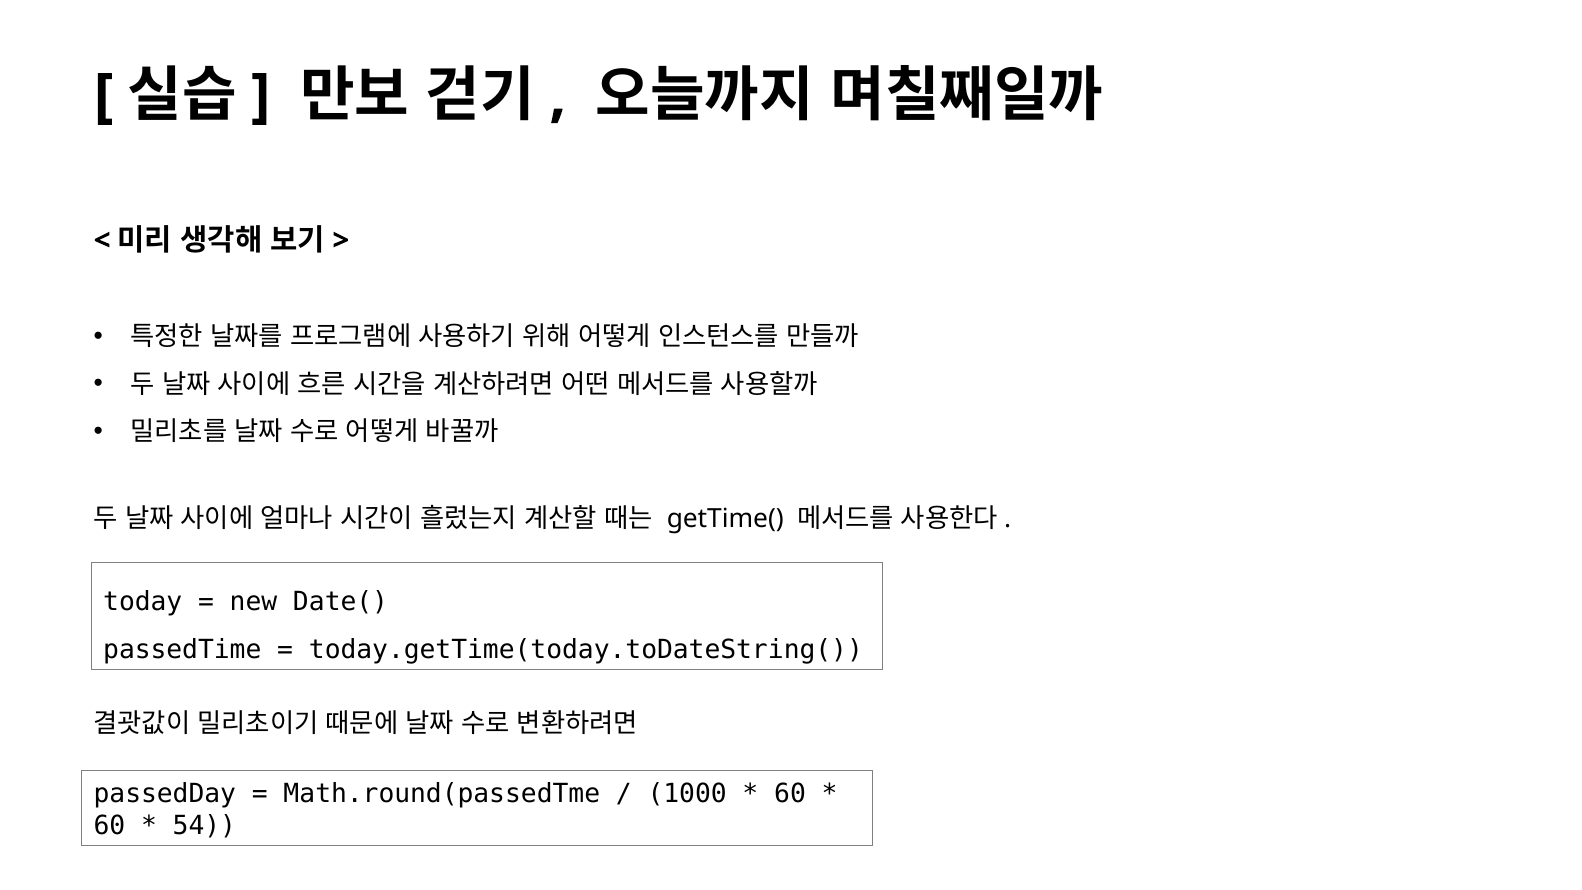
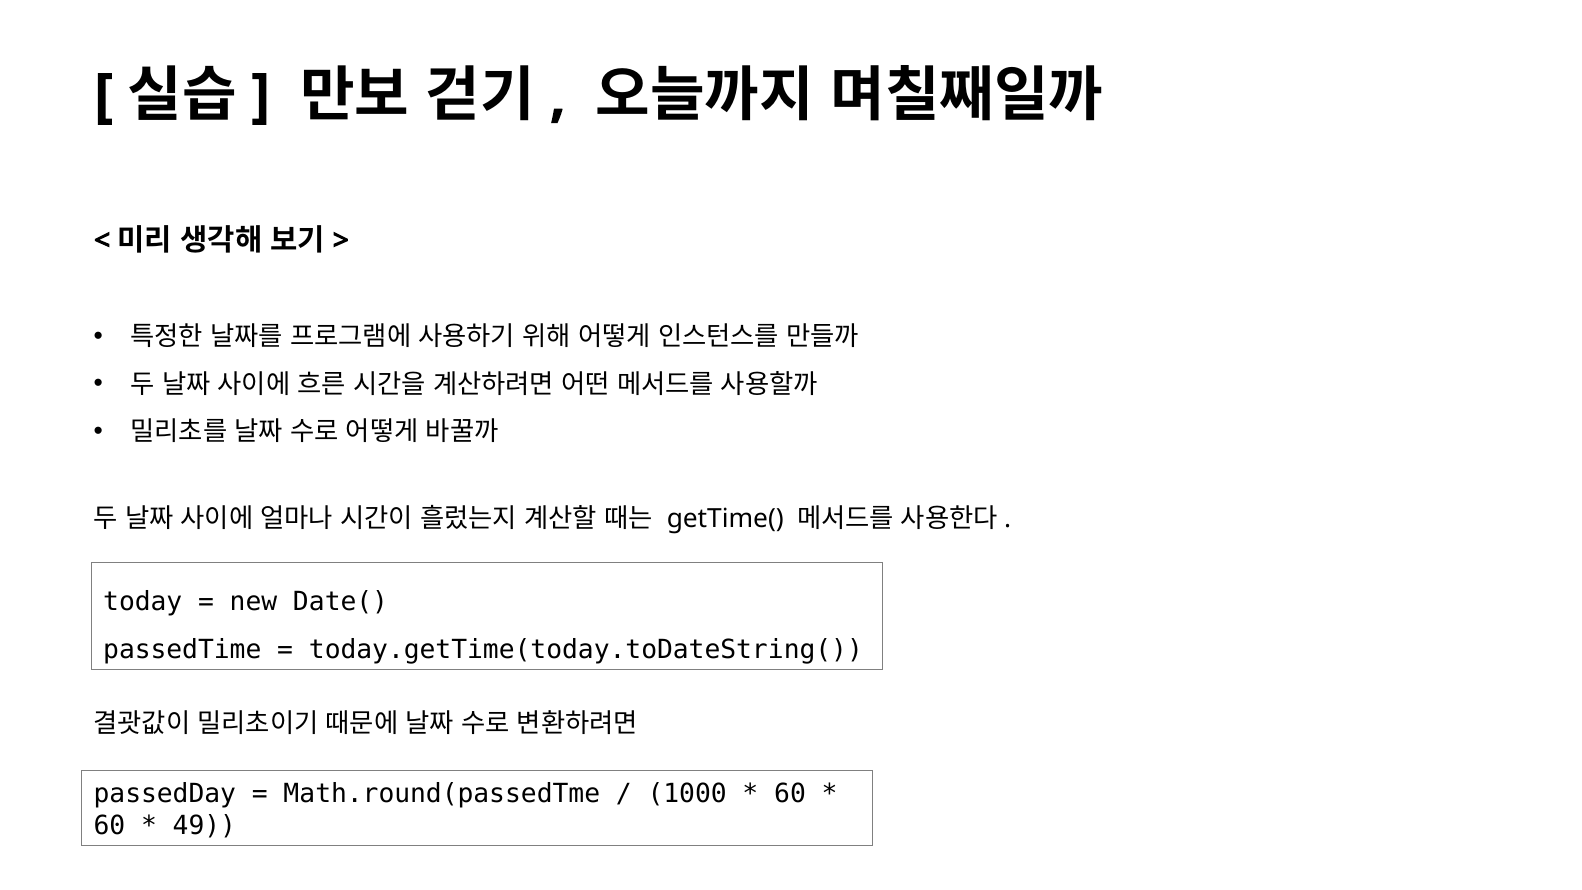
54: 54 -> 49
